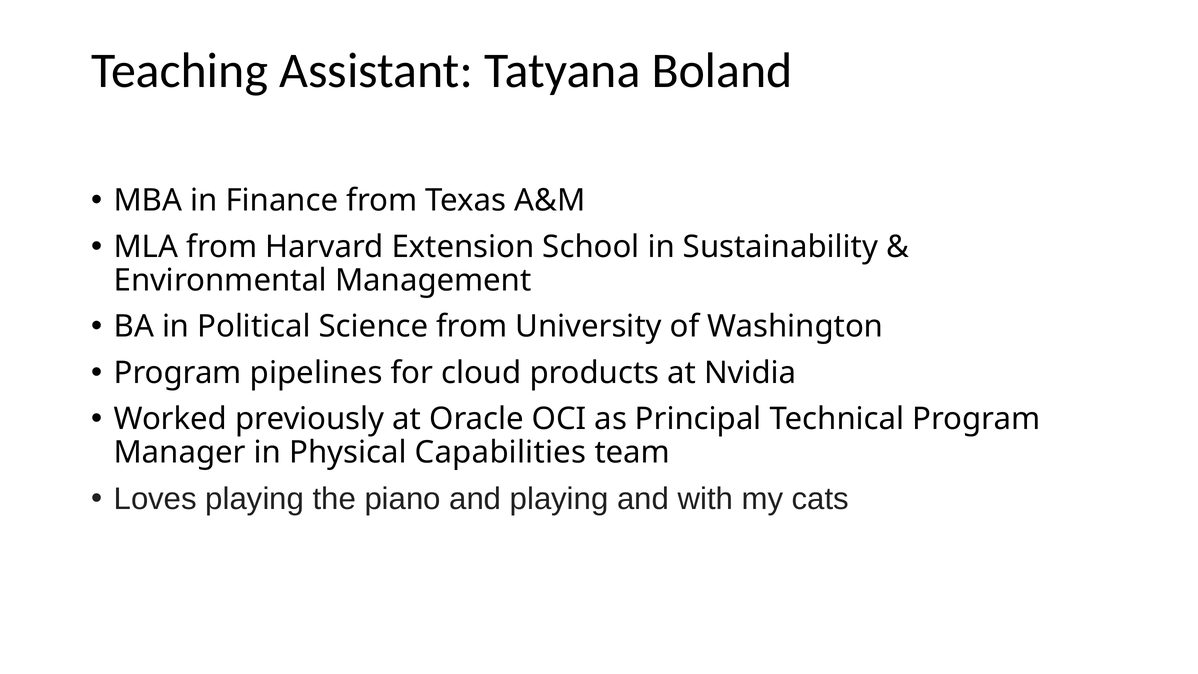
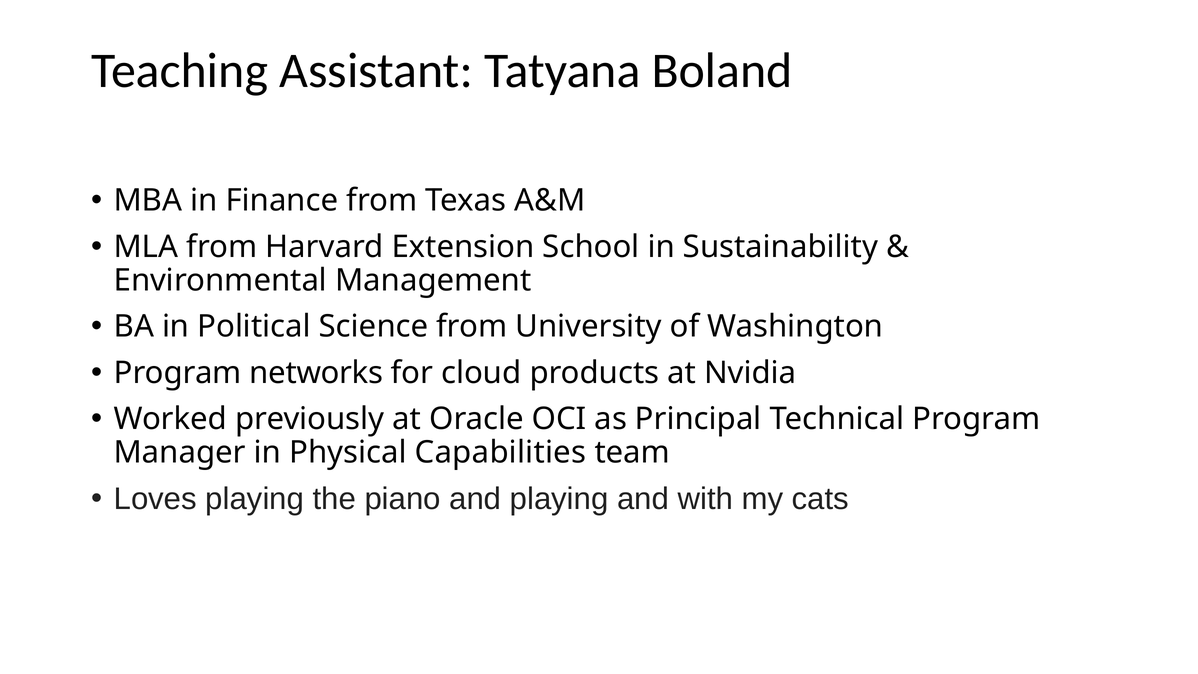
pipelines: pipelines -> networks
